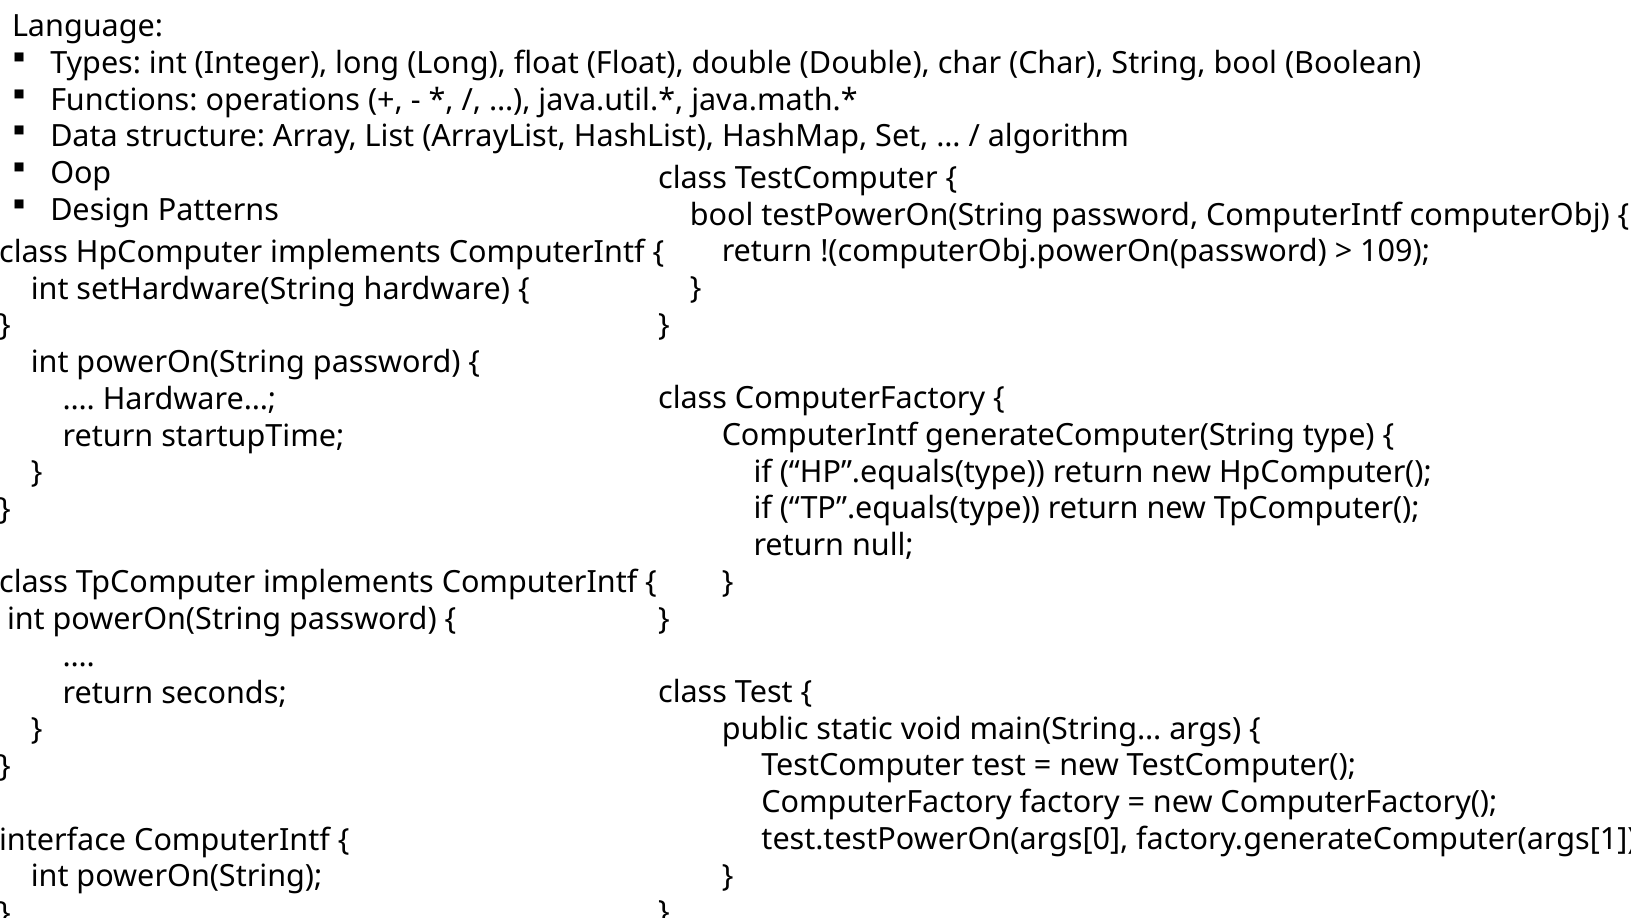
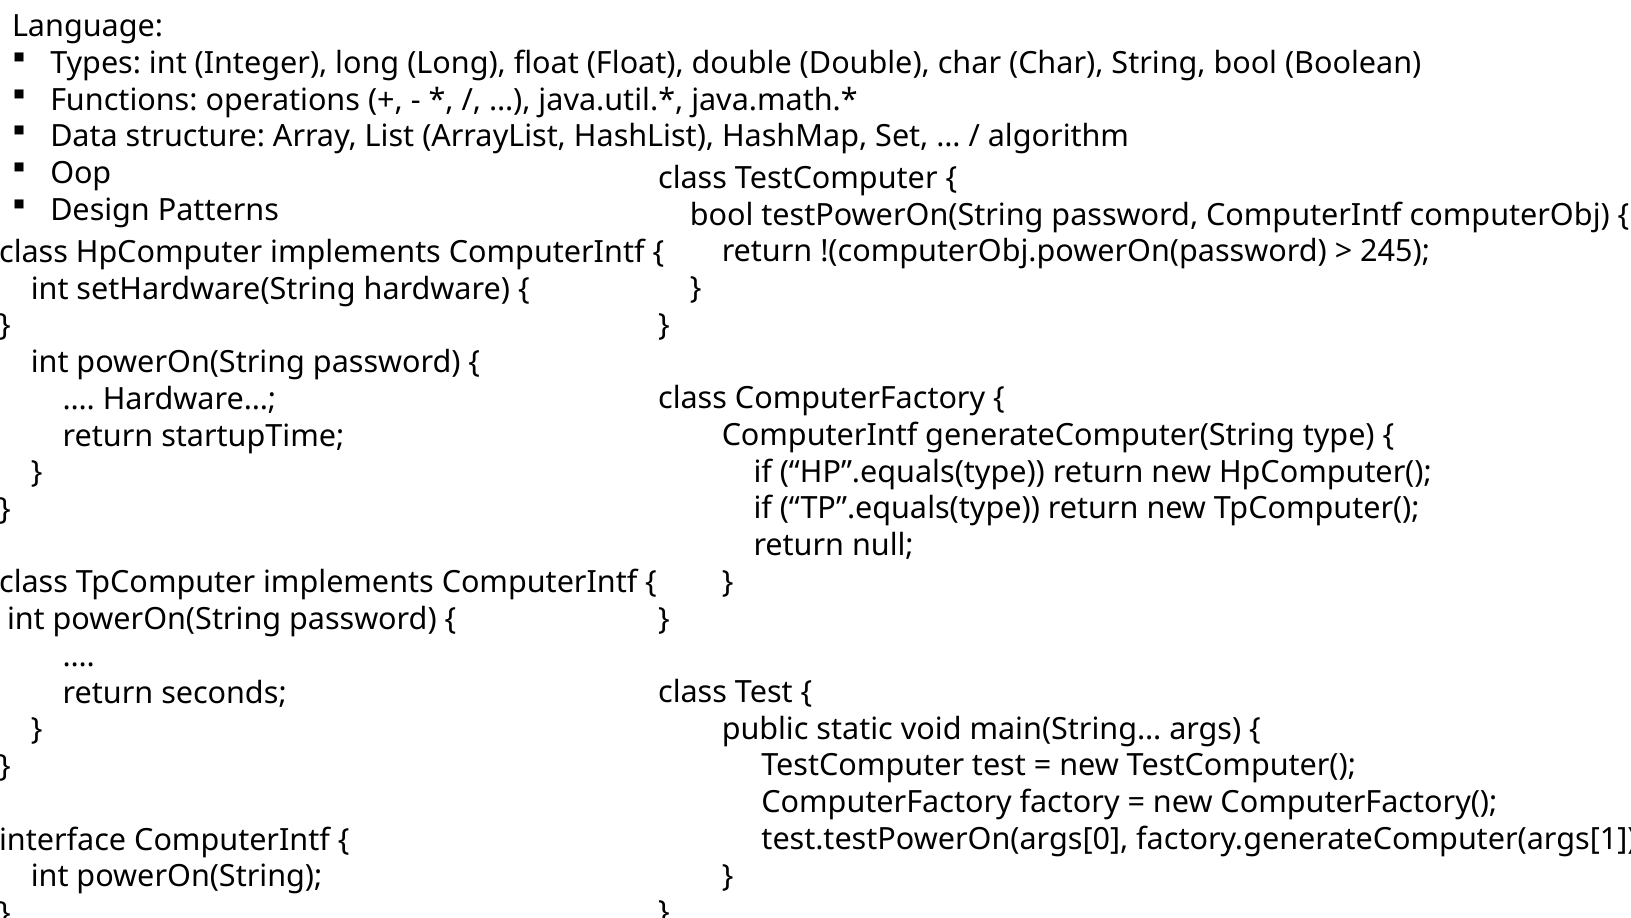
109: 109 -> 245
